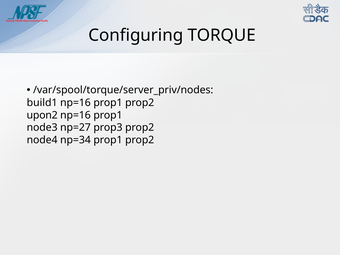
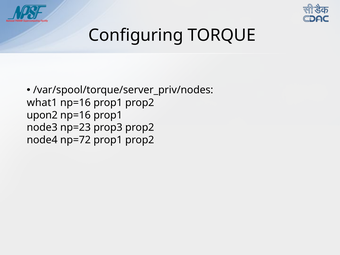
build1: build1 -> what1
np=27: np=27 -> np=23
np=34: np=34 -> np=72
